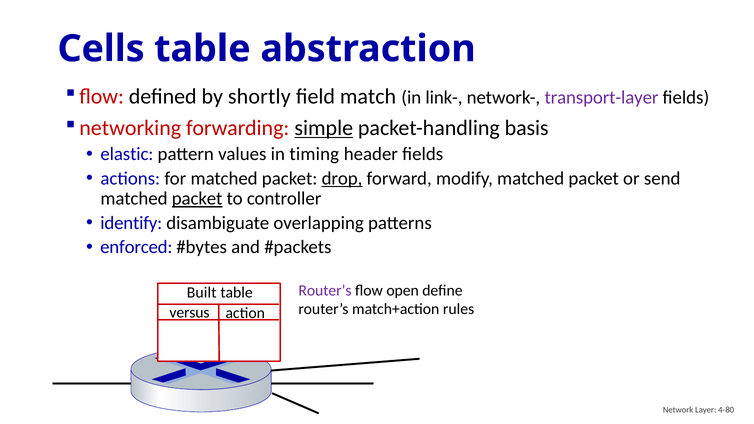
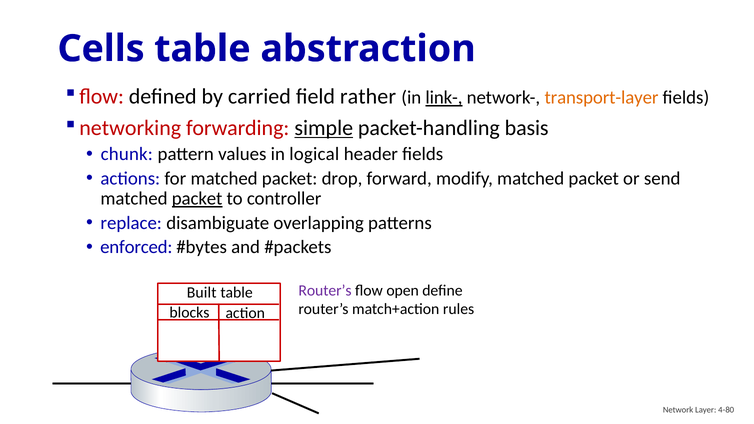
shortly: shortly -> carried
match: match -> rather
link- underline: none -> present
transport-layer colour: purple -> orange
elastic: elastic -> chunk
timing: timing -> logical
drop underline: present -> none
identify: identify -> replace
versus: versus -> blocks
